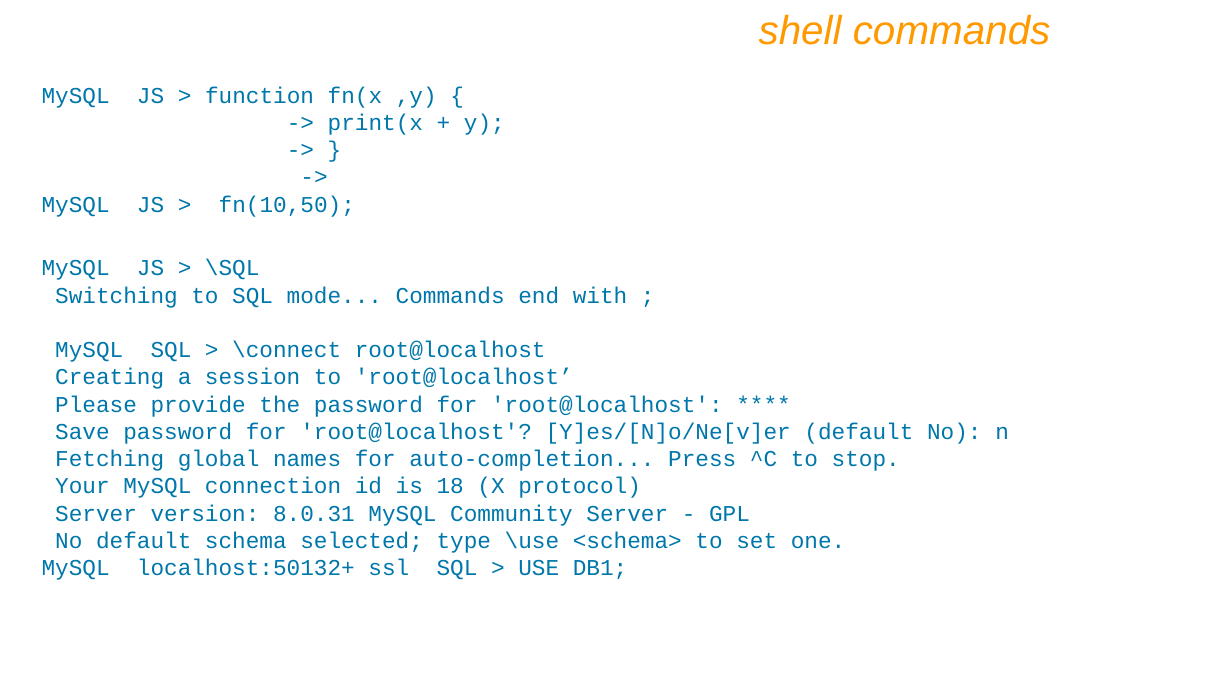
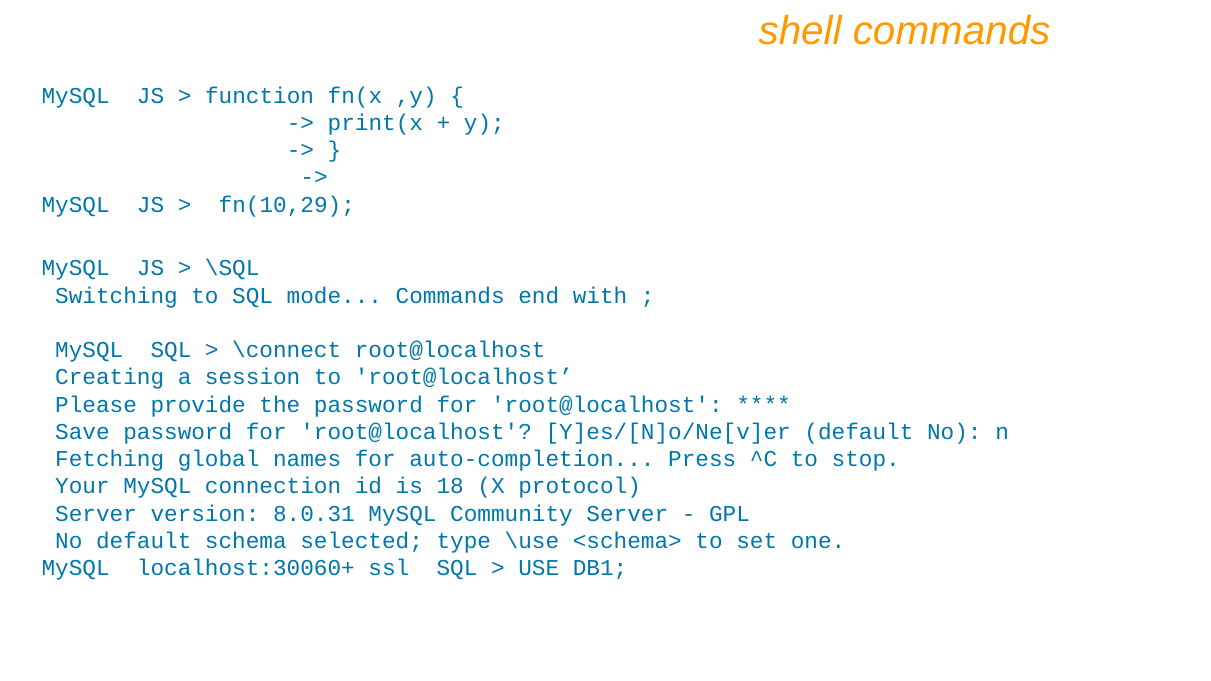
fn(10,50: fn(10,50 -> fn(10,29
localhost:50132+: localhost:50132+ -> localhost:30060+
